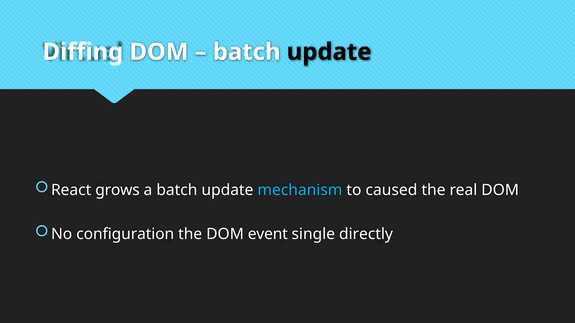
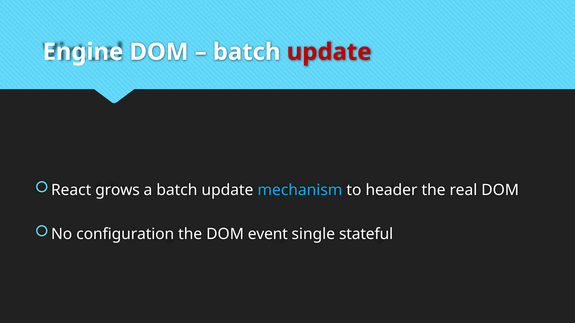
Diffing: Diffing -> Engine
update at (329, 52) colour: black -> red
caused: caused -> header
directly: directly -> stateful
